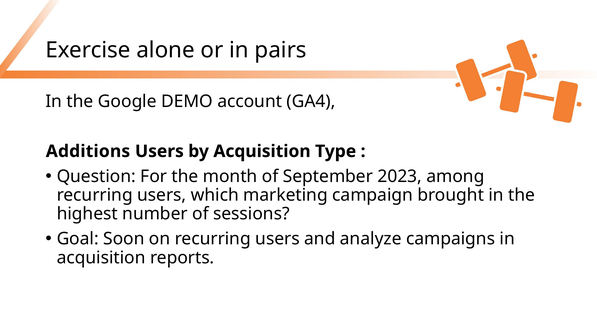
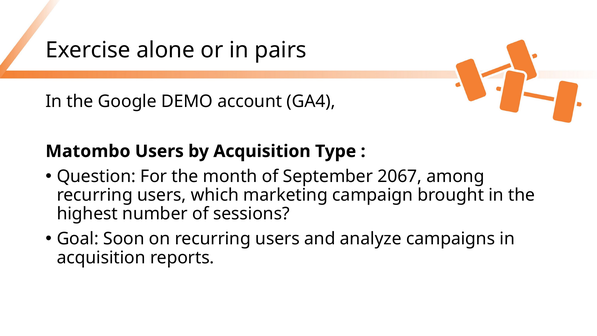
Additions: Additions -> Matombo
2023: 2023 -> 2067
